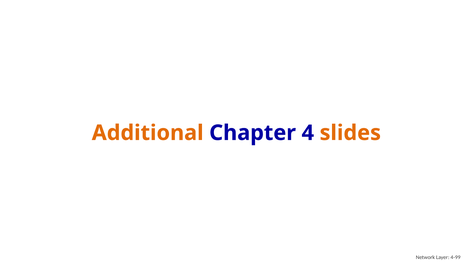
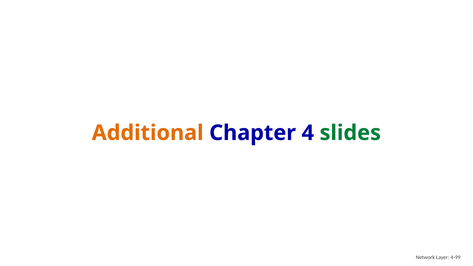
slides colour: orange -> green
